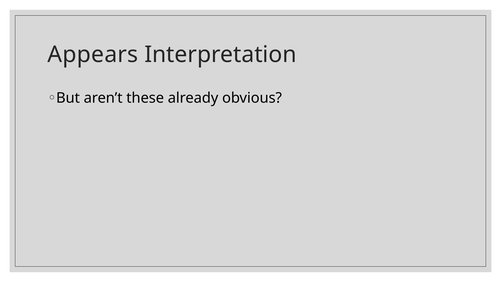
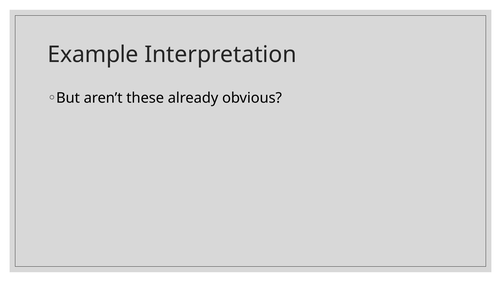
Appears: Appears -> Example
